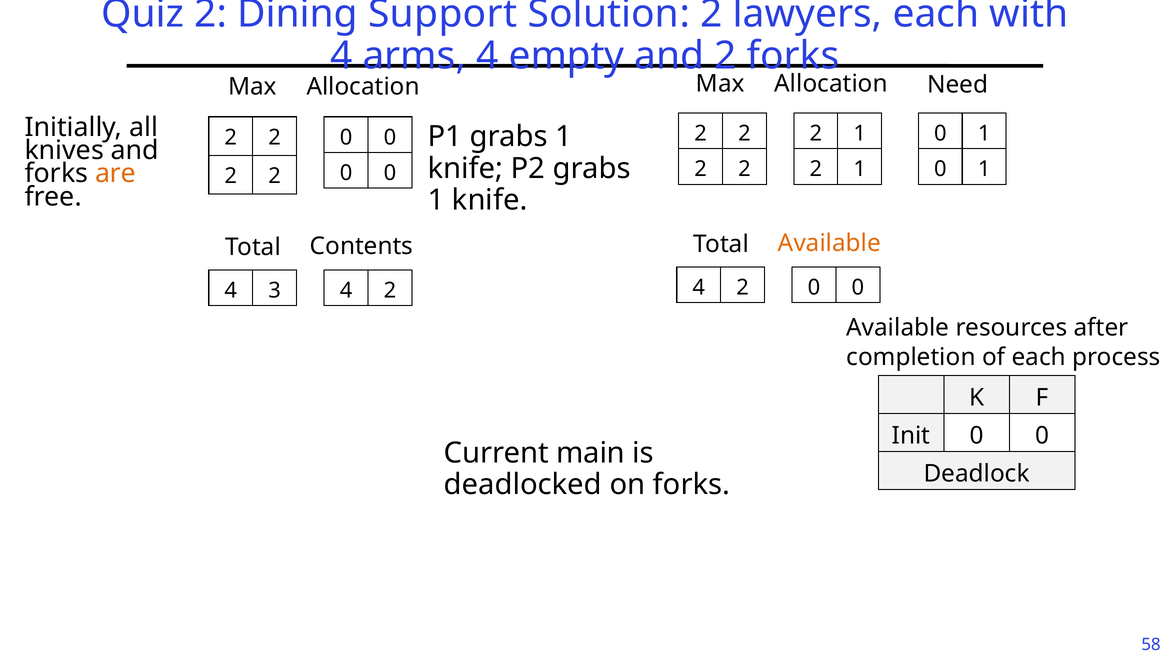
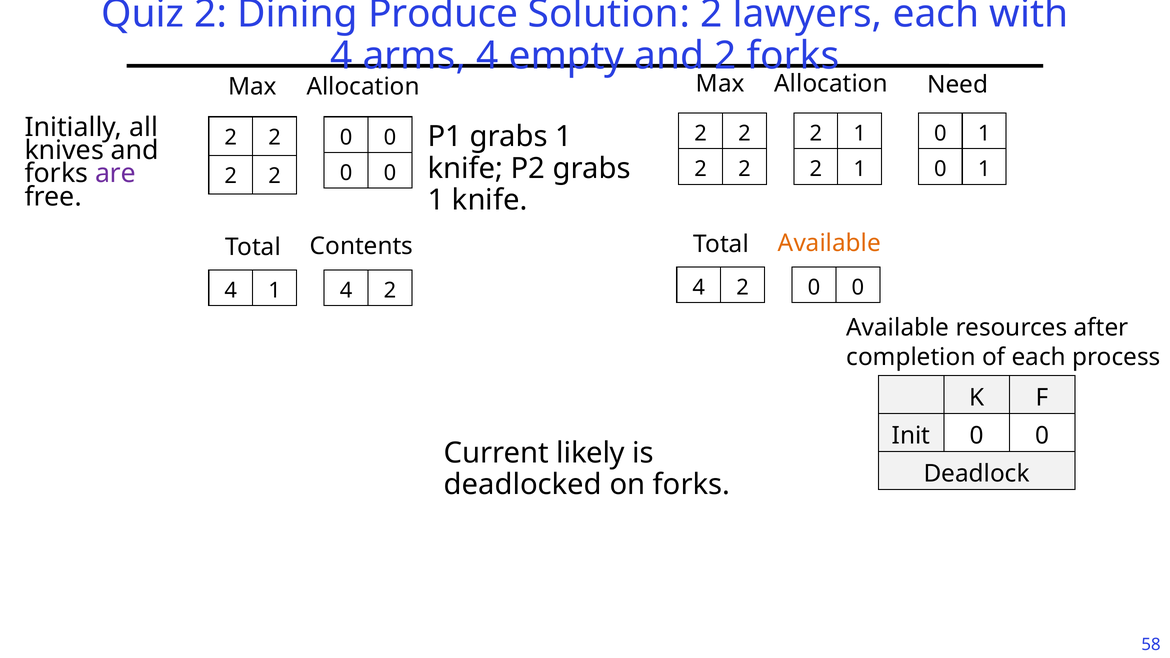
Support: Support -> Produce
are colour: orange -> purple
4 3: 3 -> 1
main: main -> likely
